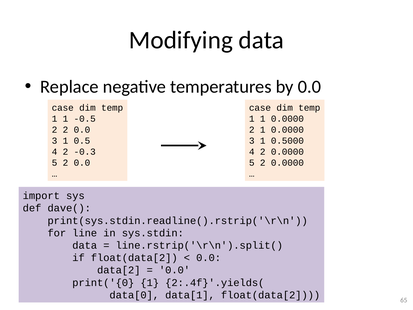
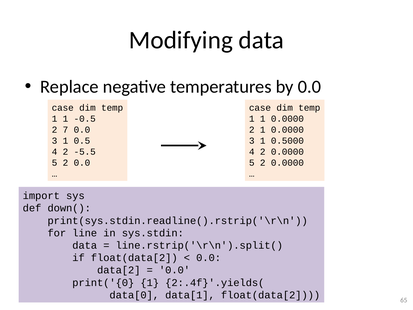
2 2: 2 -> 7
-0.3: -0.3 -> -5.5
dave(: dave( -> down(
